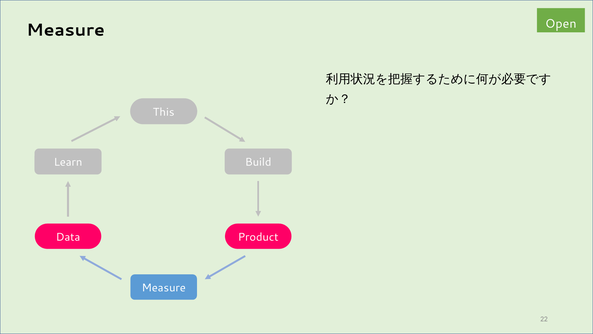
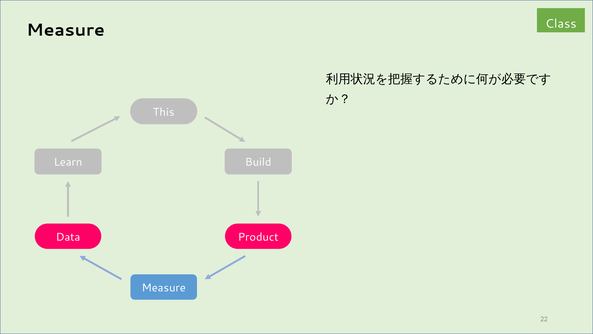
Open: Open -> Class
